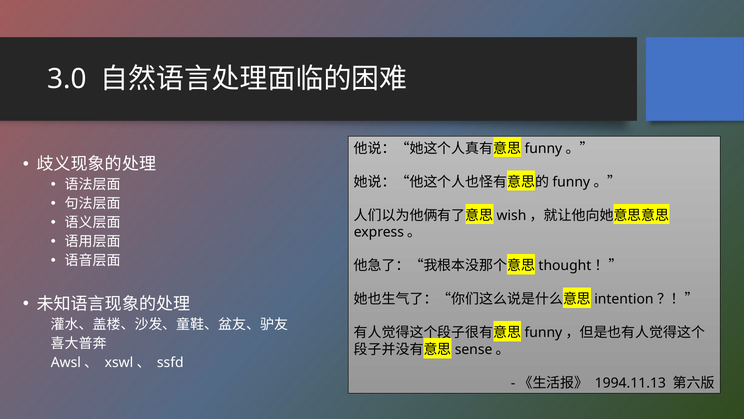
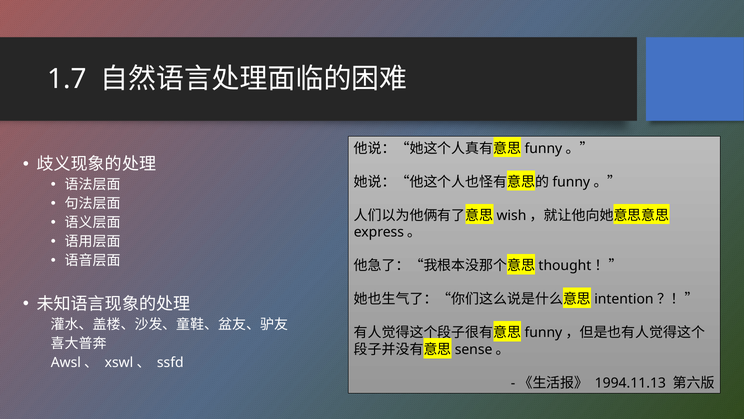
3.0: 3.0 -> 1.7
